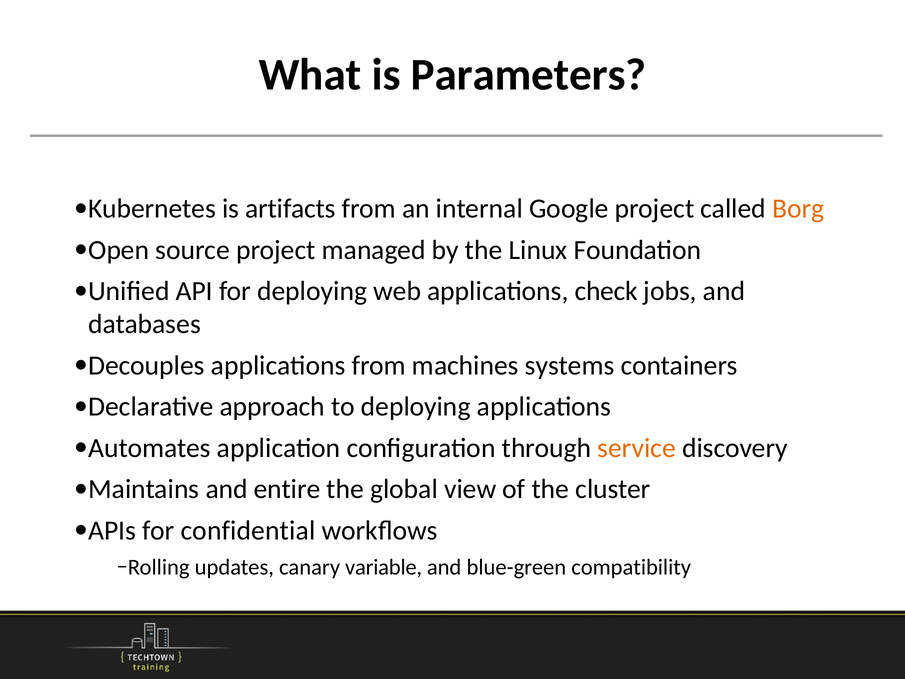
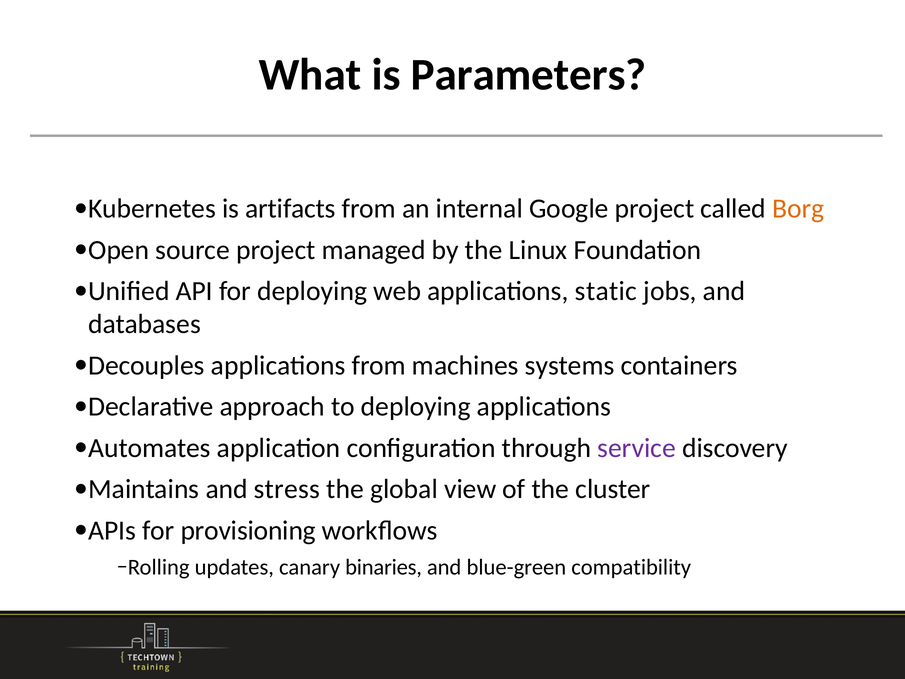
check: check -> static
service colour: orange -> purple
entire: entire -> stress
confidential: confidential -> provisioning
variable: variable -> binaries
